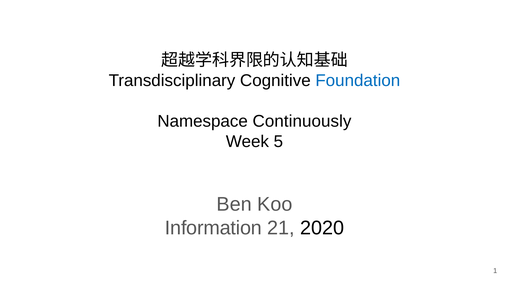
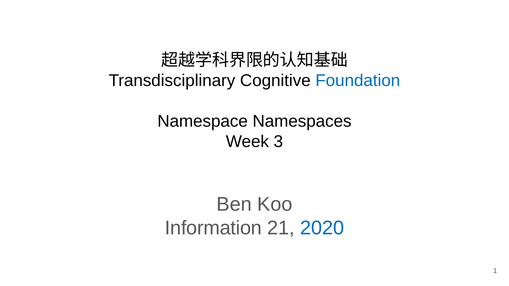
Continuously: Continuously -> Namespaces
5: 5 -> 3
2020 colour: black -> blue
